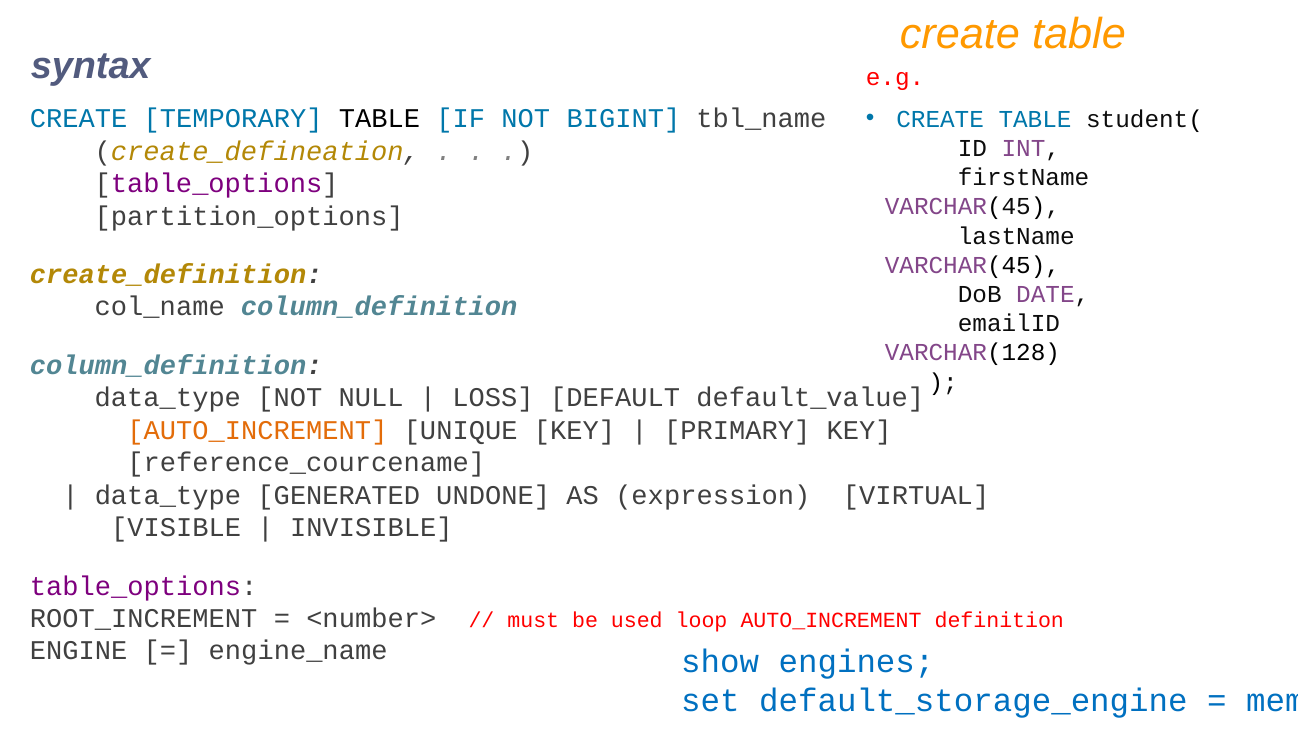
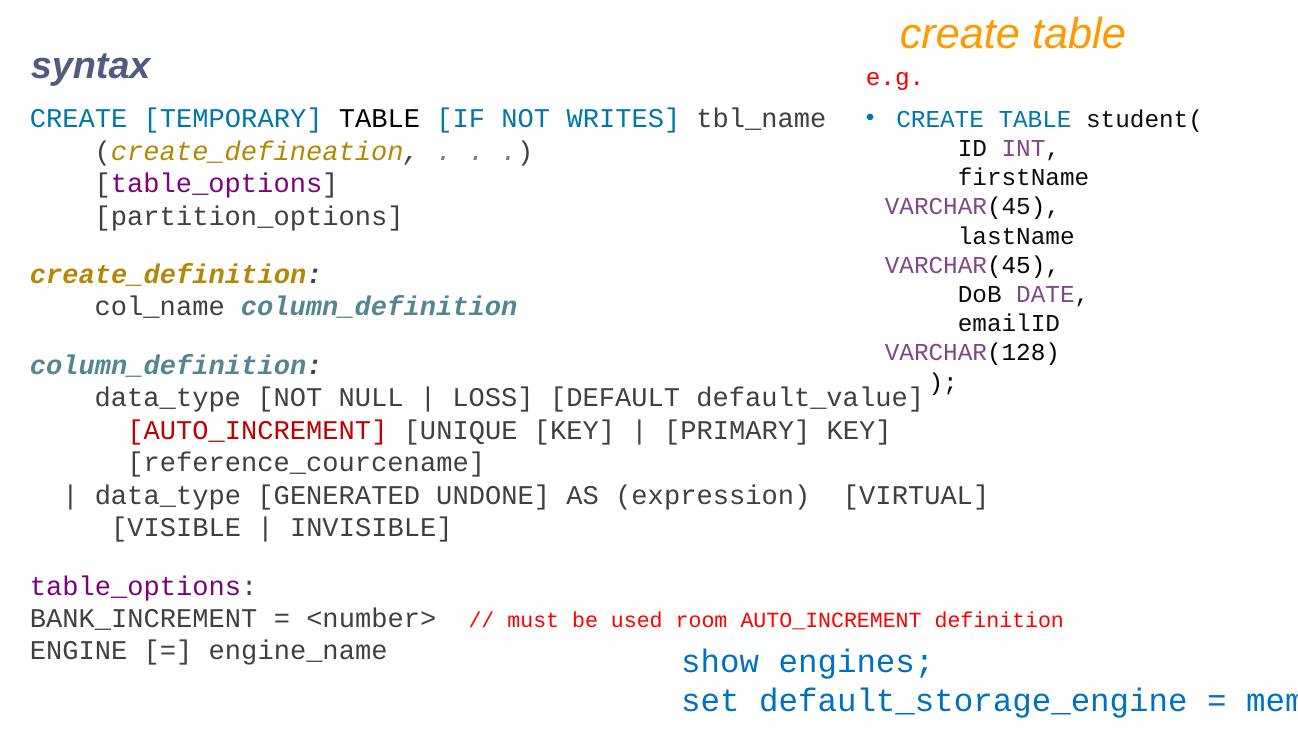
BIGINT: BIGINT -> WRITES
AUTO_INCREMENT at (257, 430) colour: orange -> red
ROOT_INCREMENT: ROOT_INCREMENT -> BANK_INCREMENT
loop: loop -> room
